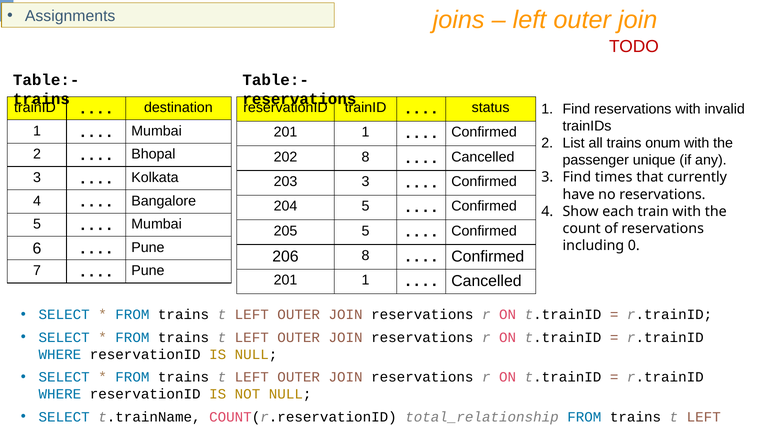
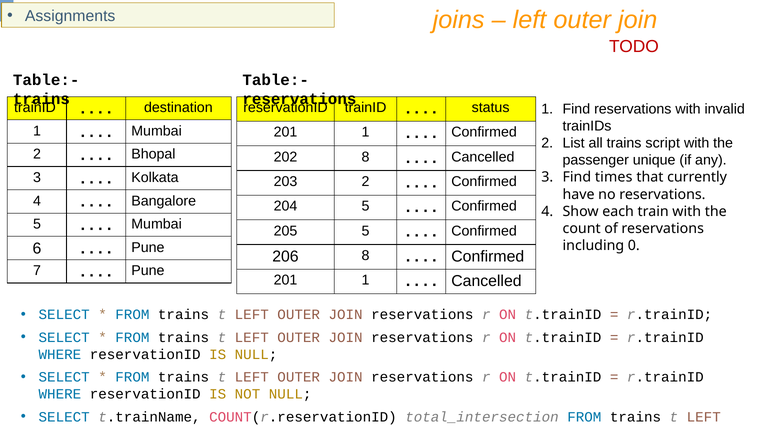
onum: onum -> script
203 3: 3 -> 2
total_relationship: total_relationship -> total_intersection
